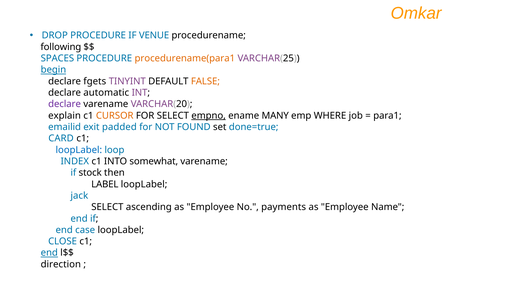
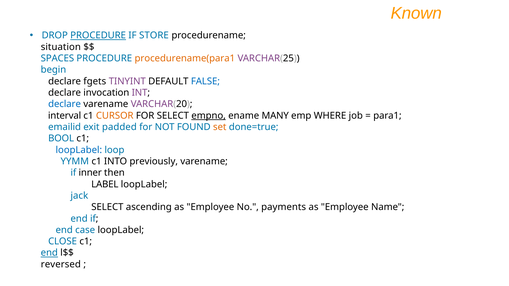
Omkar: Omkar -> Known
PROCEDURE at (98, 36) underline: none -> present
VENUE: VENUE -> STORE
following: following -> situation
begin underline: present -> none
FALSE colour: orange -> blue
automatic: automatic -> invocation
declare at (65, 104) colour: purple -> blue
explain: explain -> interval
set colour: black -> orange
CARD: CARD -> BOOL
INDEX: INDEX -> YYMM
somewhat: somewhat -> previously
stock: stock -> inner
direction: direction -> reversed
